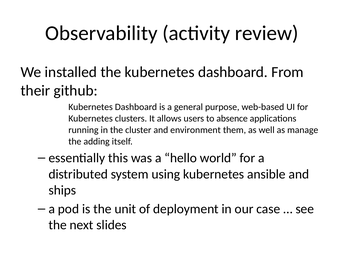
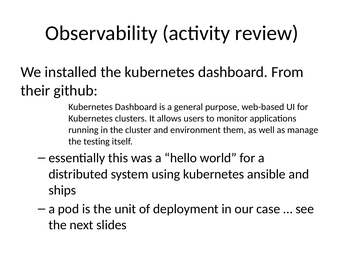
absence: absence -> monitor
adding: adding -> testing
